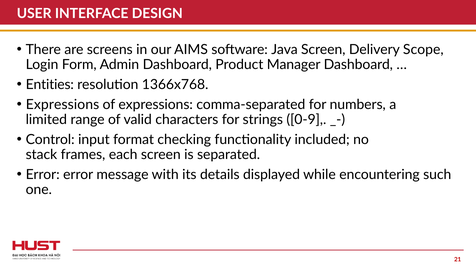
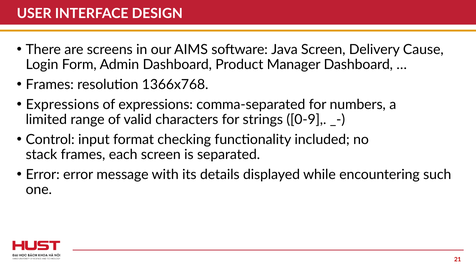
Scope: Scope -> Cause
Entities at (50, 84): Entities -> Frames
